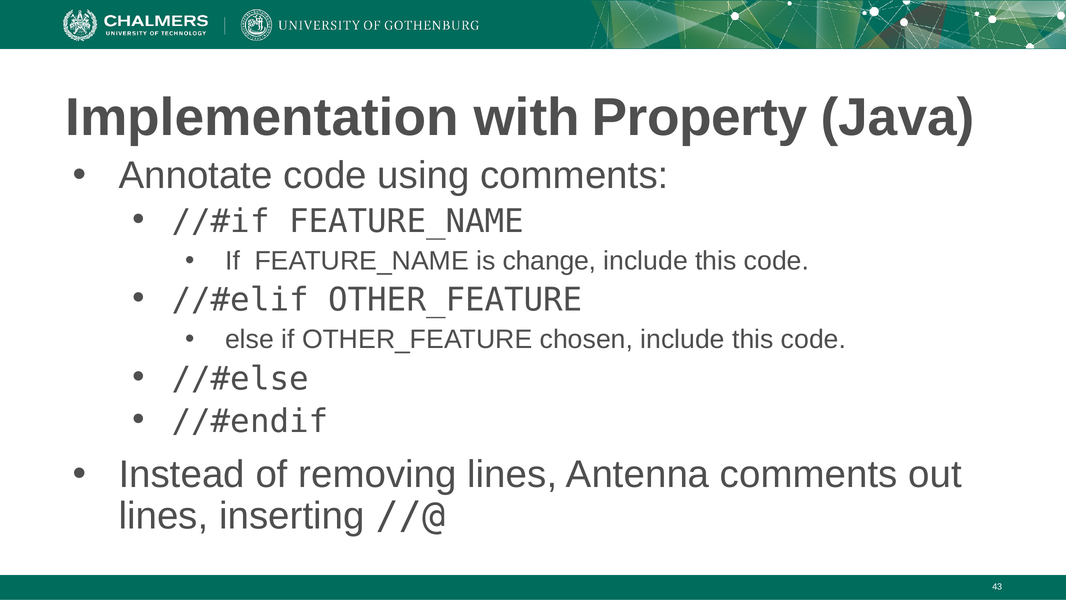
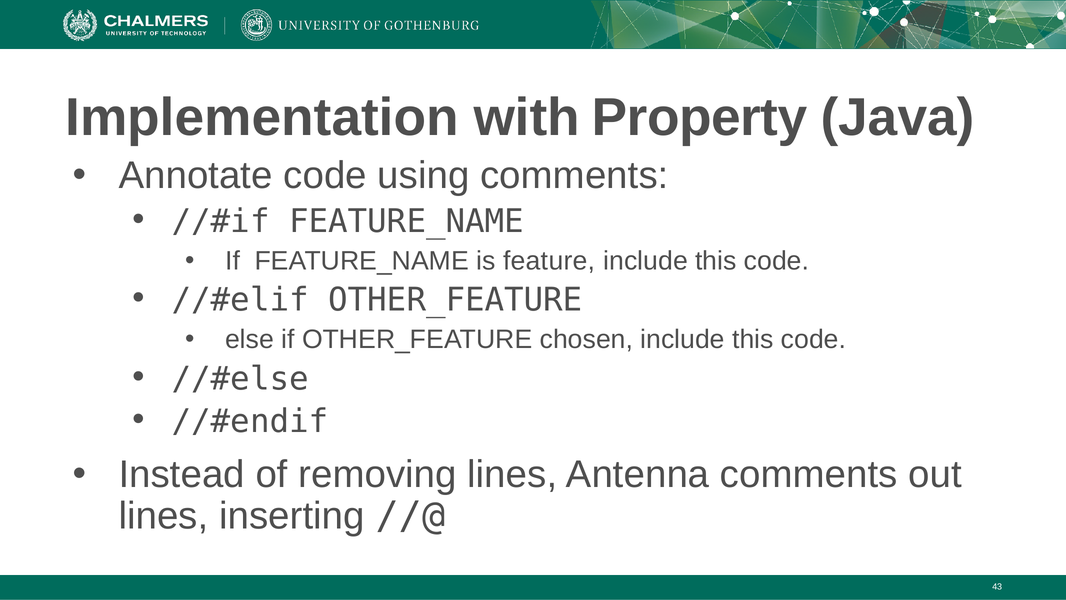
change: change -> feature
